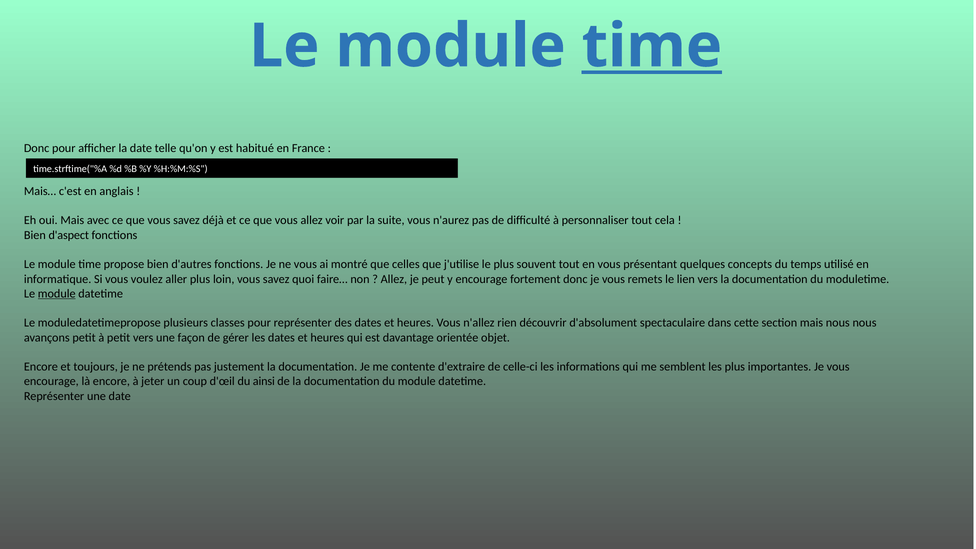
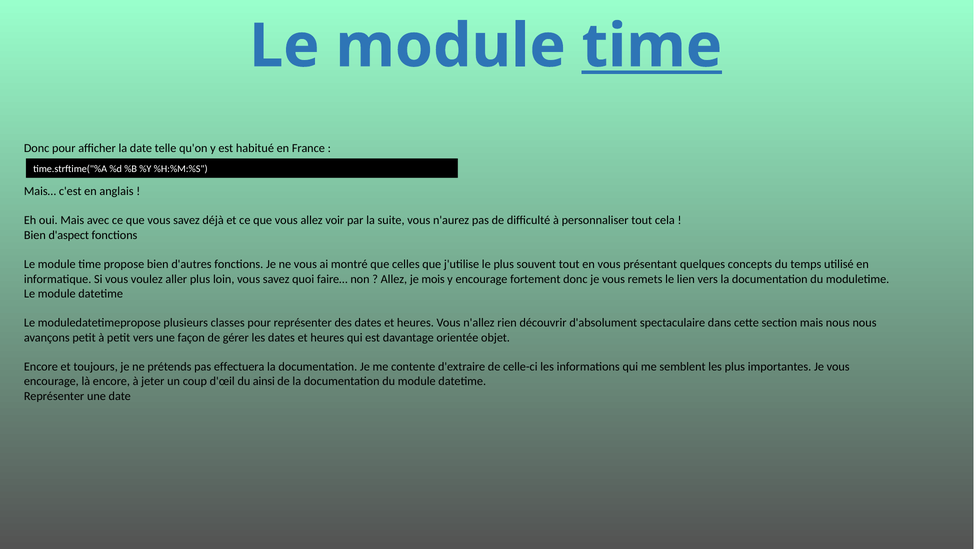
peut: peut -> mois
module at (57, 294) underline: present -> none
justement: justement -> effectuera
